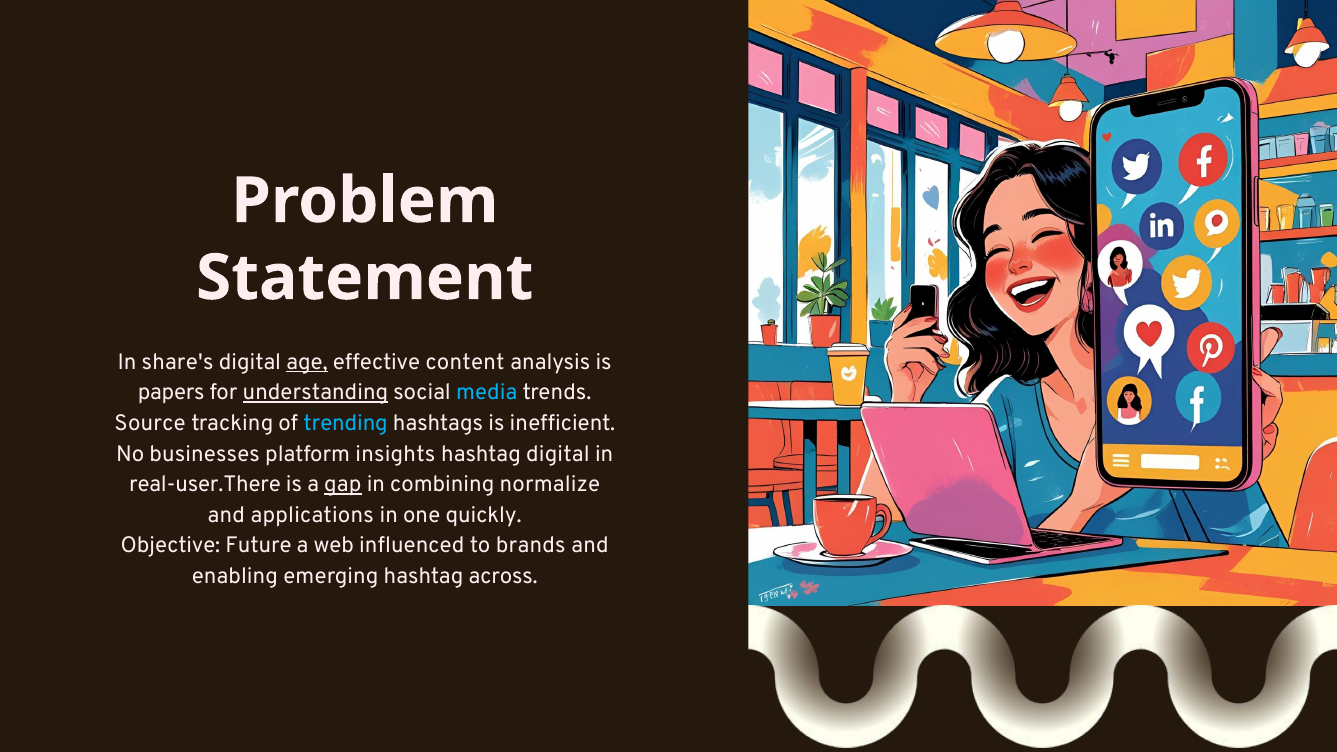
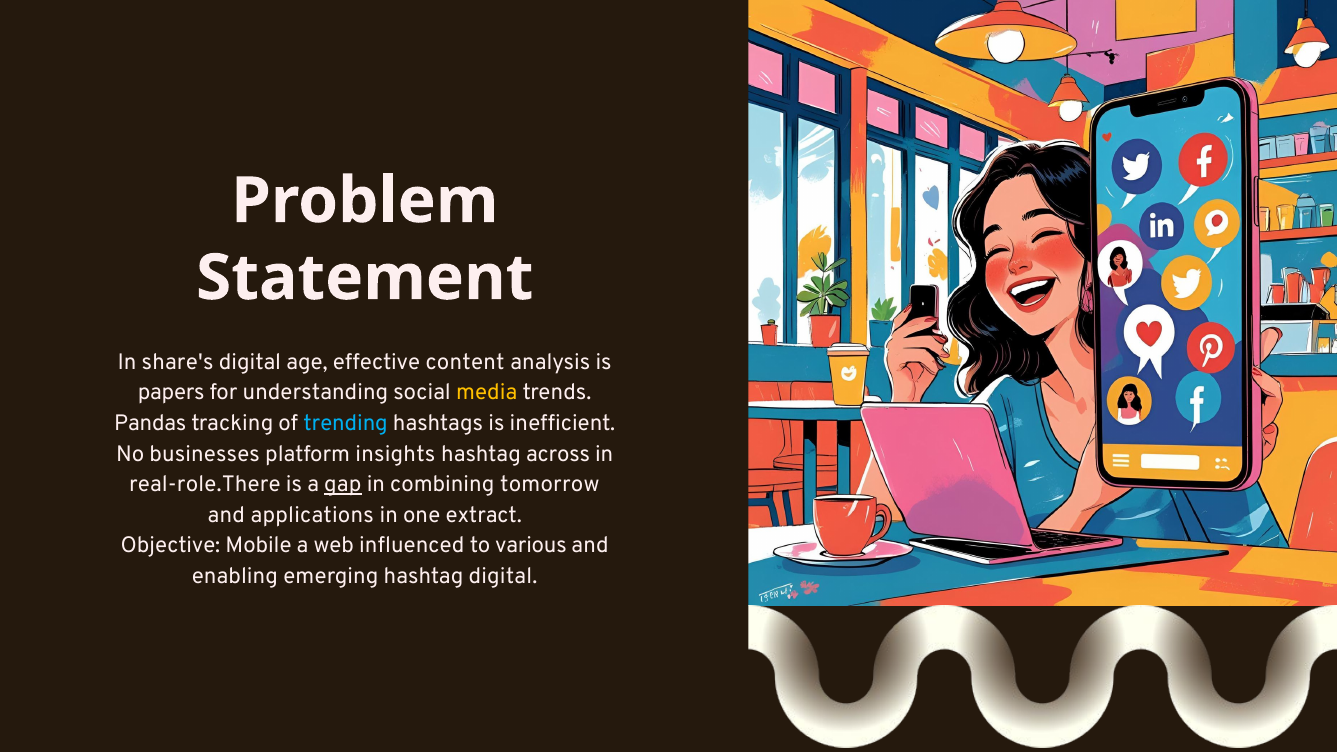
age underline: present -> none
understanding underline: present -> none
media colour: light blue -> yellow
Source: Source -> Pandas
hashtag digital: digital -> across
real-user.There: real-user.There -> real-role.There
normalize: normalize -> tomorrow
quickly: quickly -> extract
Future: Future -> Mobile
brands: brands -> various
hashtag across: across -> digital
